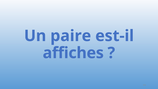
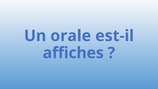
paire: paire -> orale
